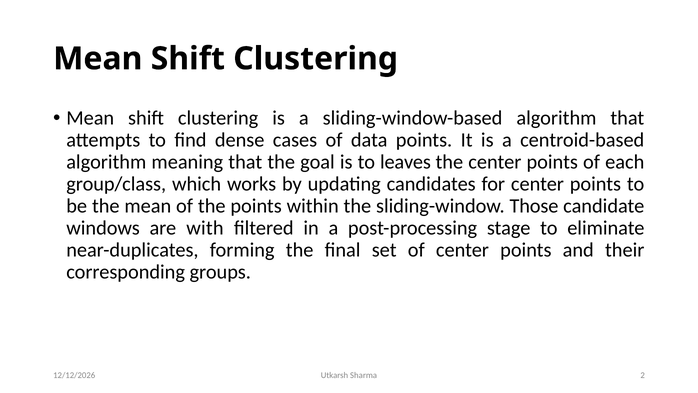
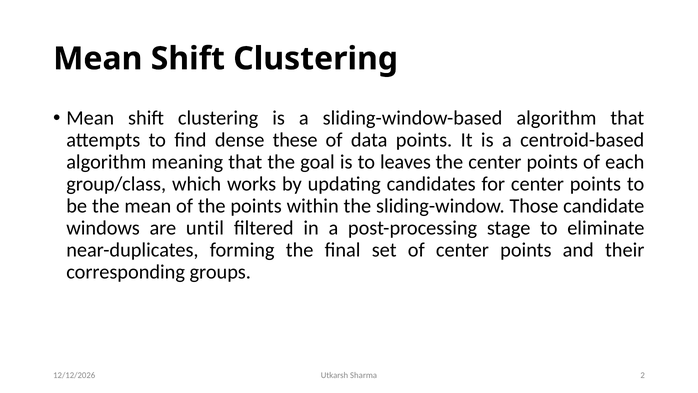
cases: cases -> these
with: with -> until
